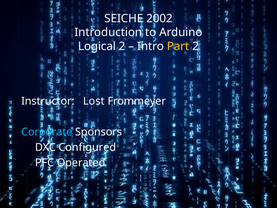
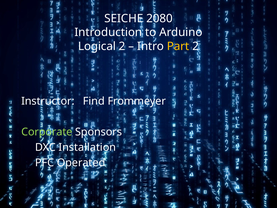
2002: 2002 -> 2080
Lost: Lost -> Find
Corporate colour: light blue -> light green
Configured: Configured -> Installation
